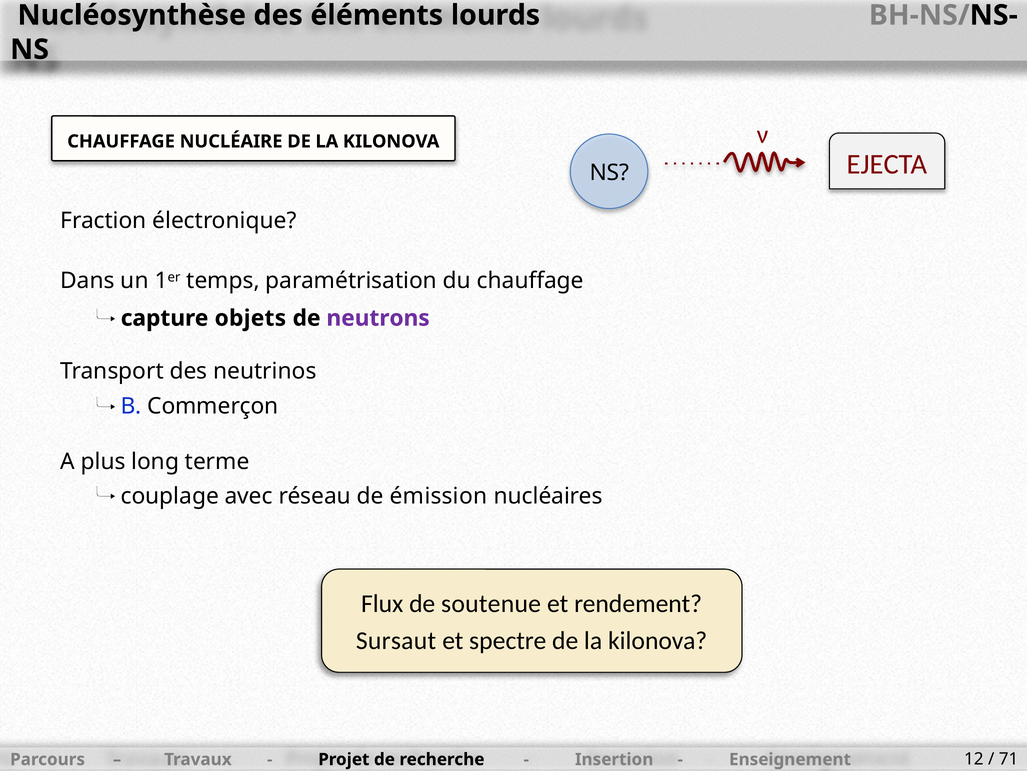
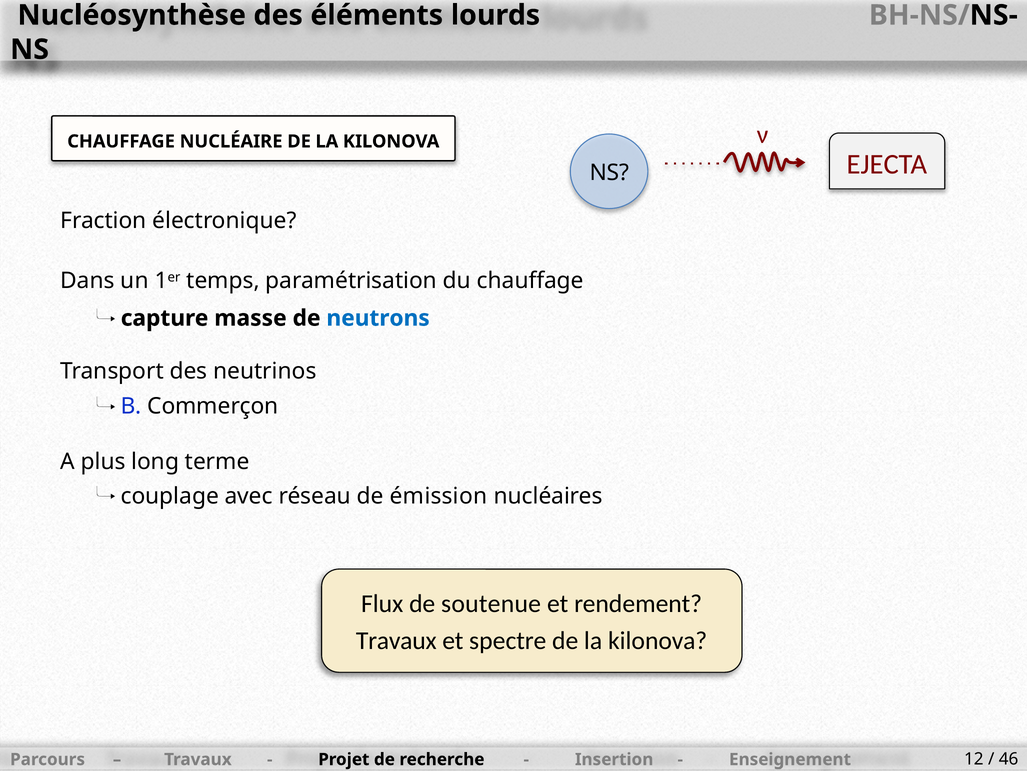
objets: objets -> masse
neutrons colour: purple -> blue
Sursaut at (396, 640): Sursaut -> Travaux
71: 71 -> 46
